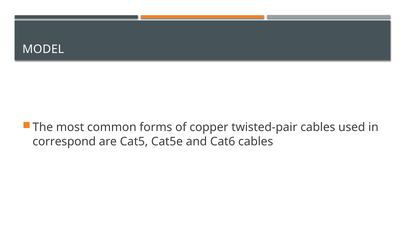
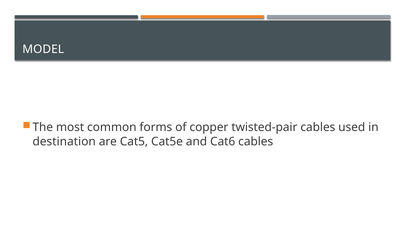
correspond: correspond -> destination
